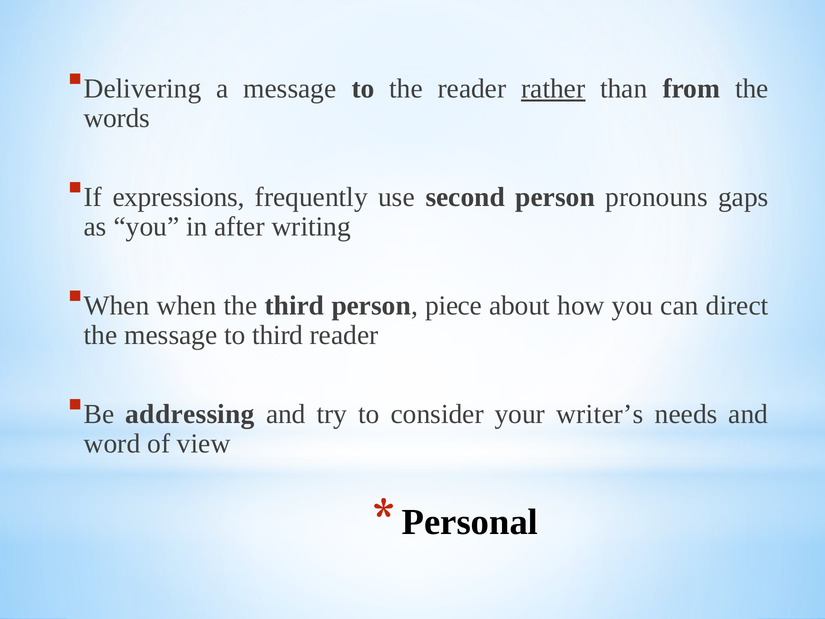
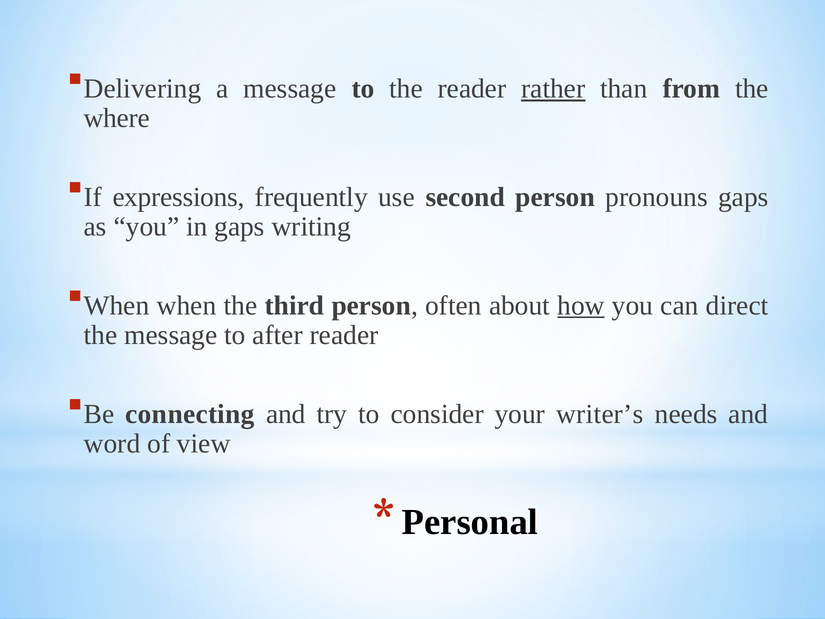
words: words -> where
in after: after -> gaps
piece: piece -> often
how underline: none -> present
to third: third -> after
addressing: addressing -> connecting
